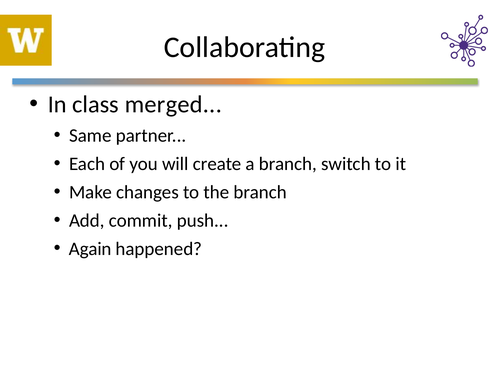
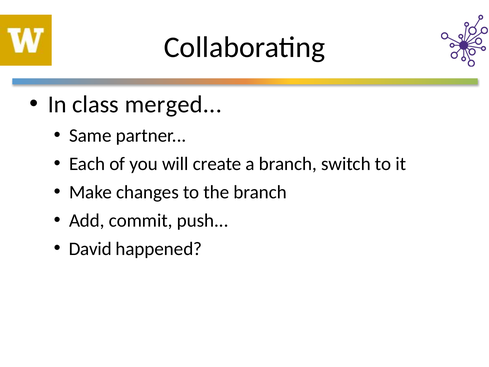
Again: Again -> David
